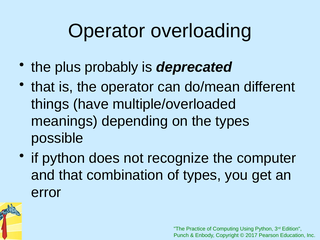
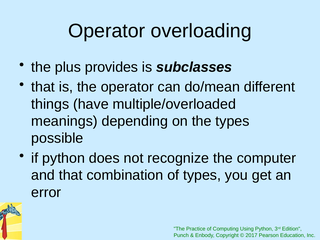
probably: probably -> provides
deprecated: deprecated -> subclasses
